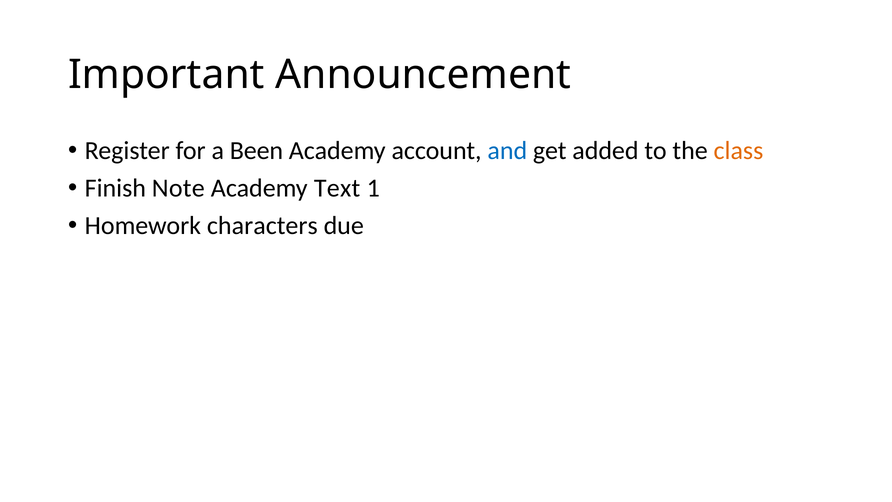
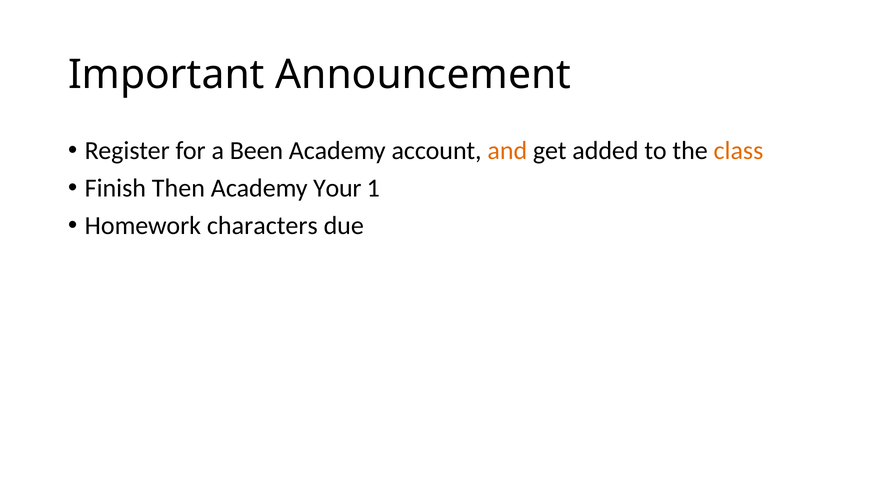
and colour: blue -> orange
Note: Note -> Then
Text: Text -> Your
